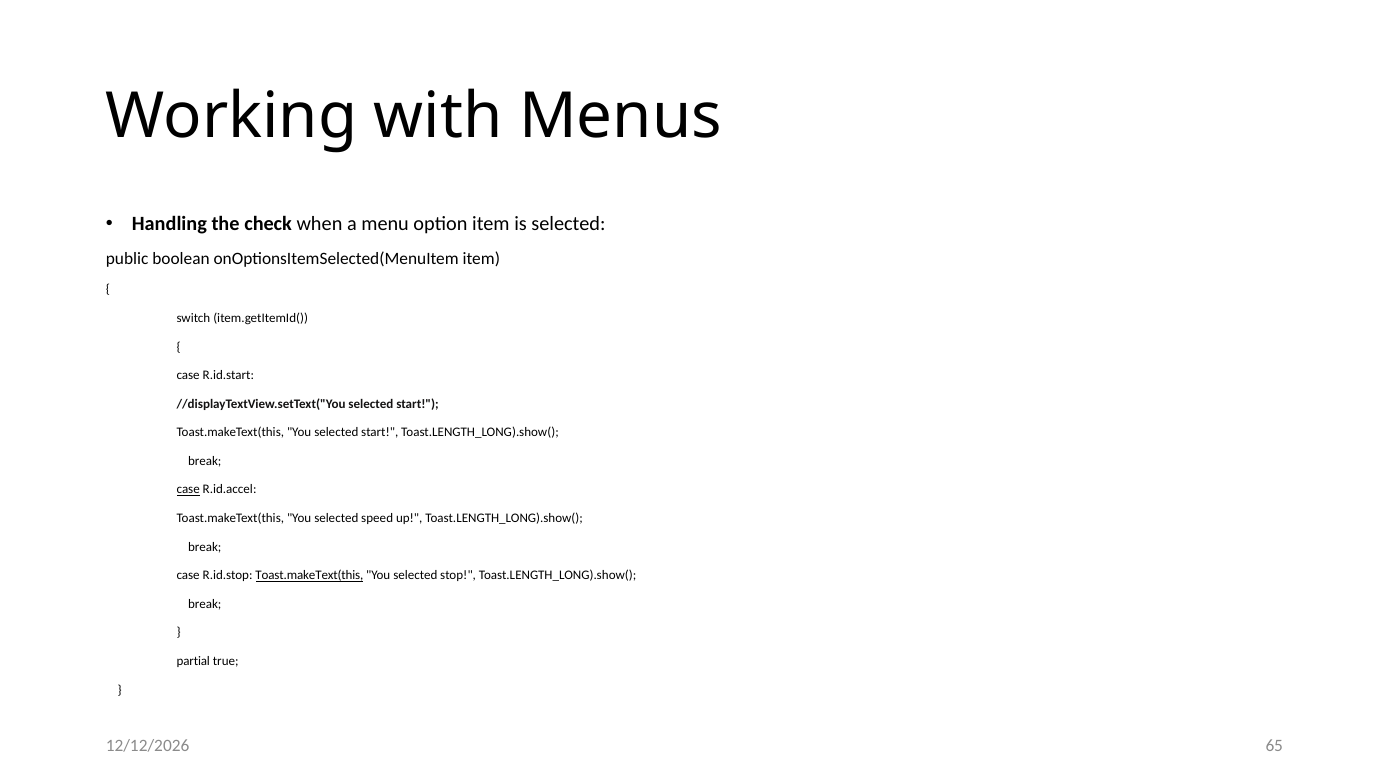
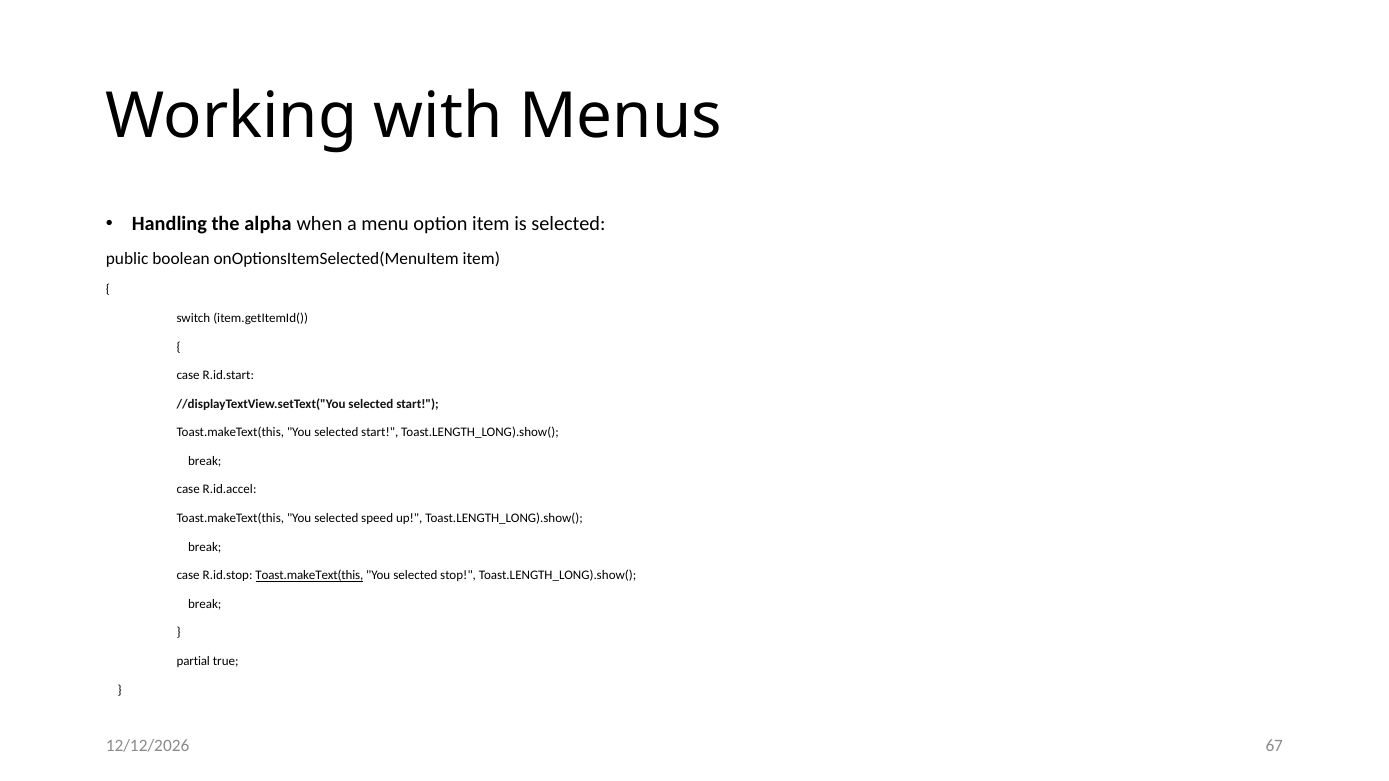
check: check -> alpha
case at (188, 490) underline: present -> none
65: 65 -> 67
